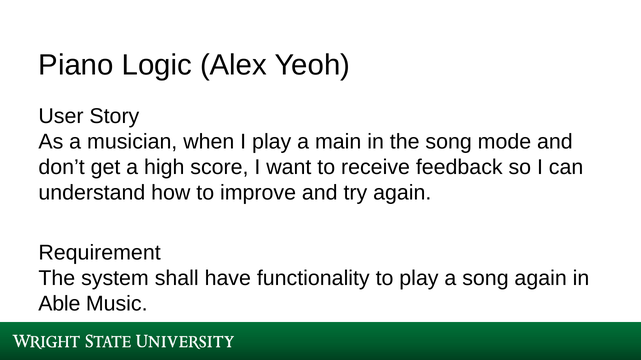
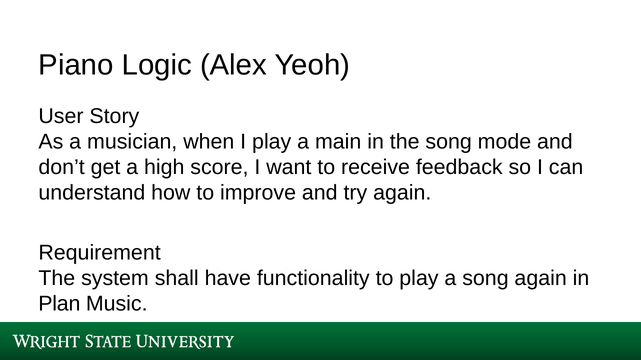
Able: Able -> Plan
